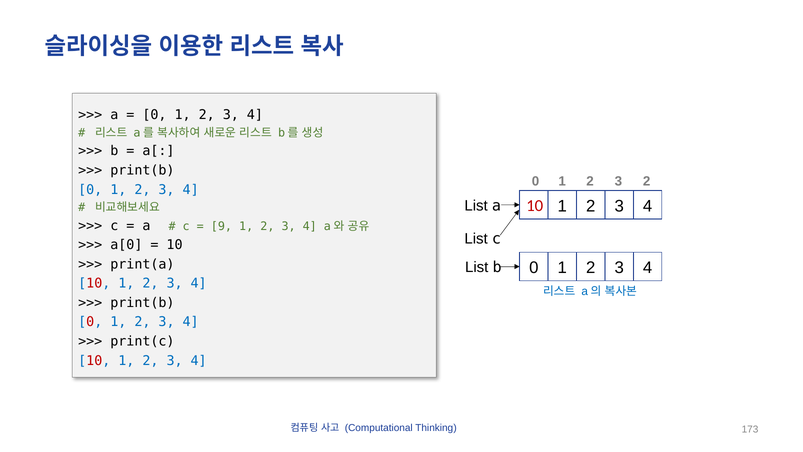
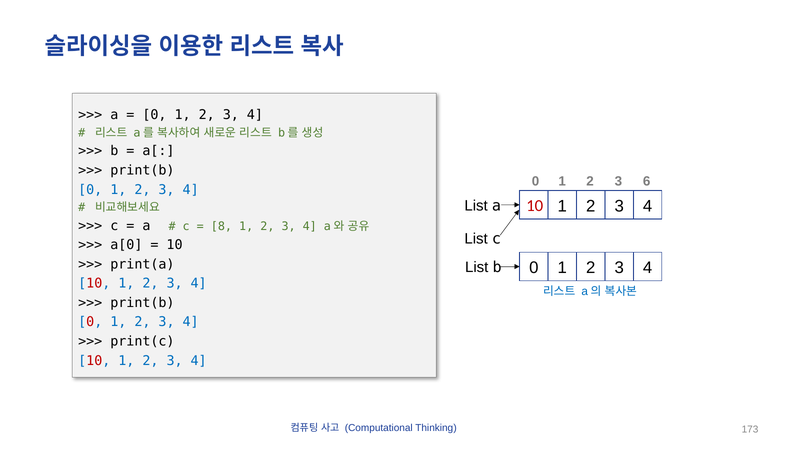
3 2: 2 -> 6
9: 9 -> 8
